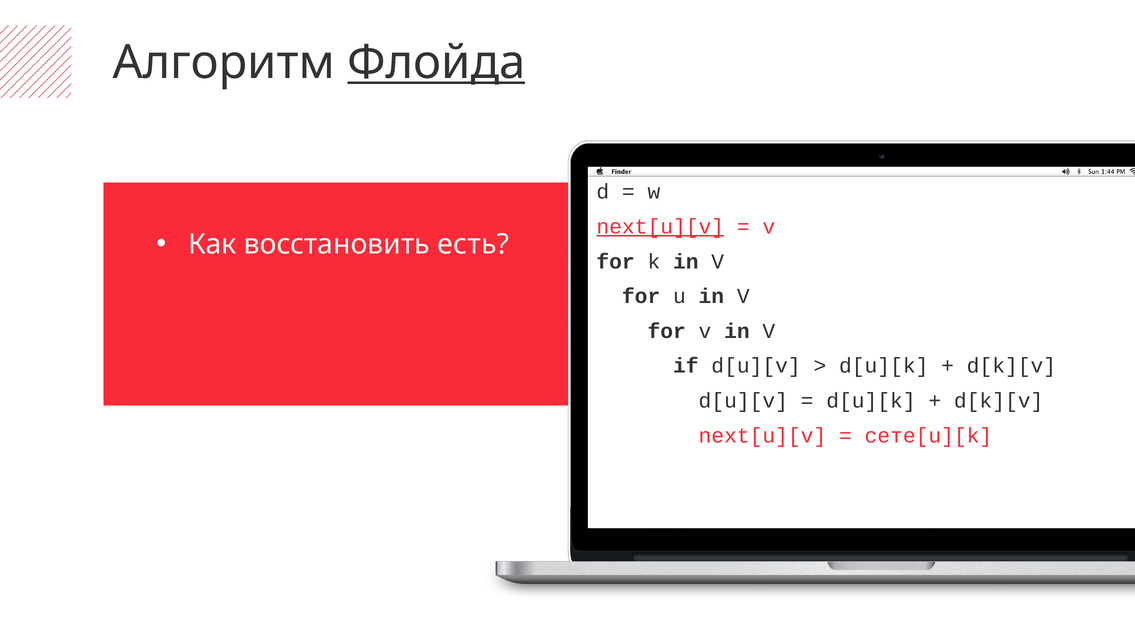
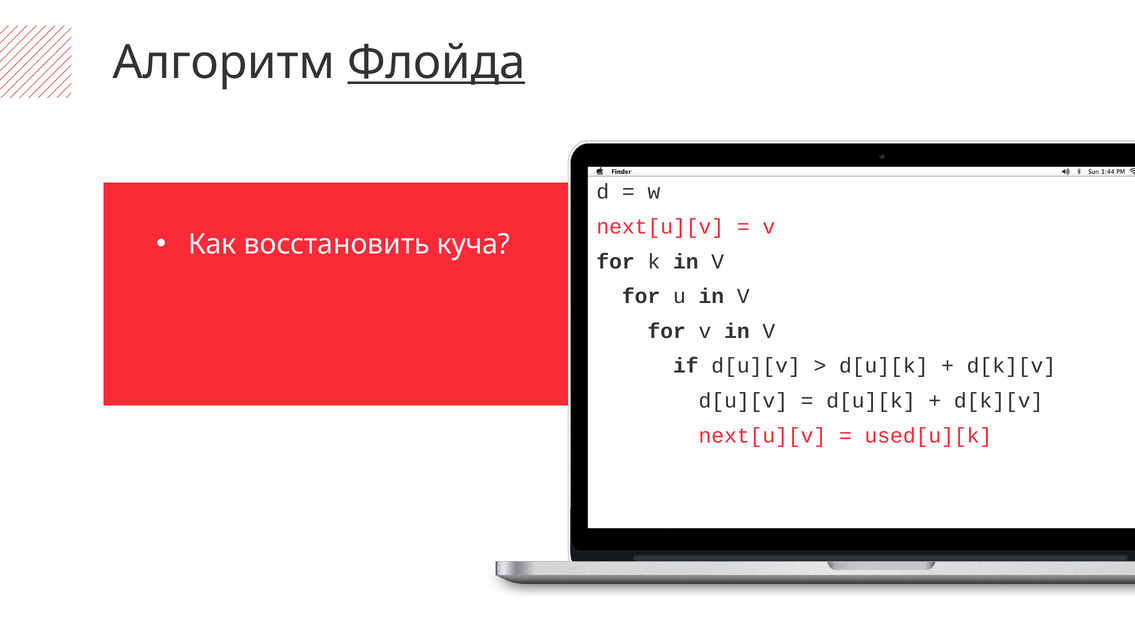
next[u][v at (660, 227) underline: present -> none
есть: есть -> куча
сете[u][k: сете[u][k -> used[u][k
